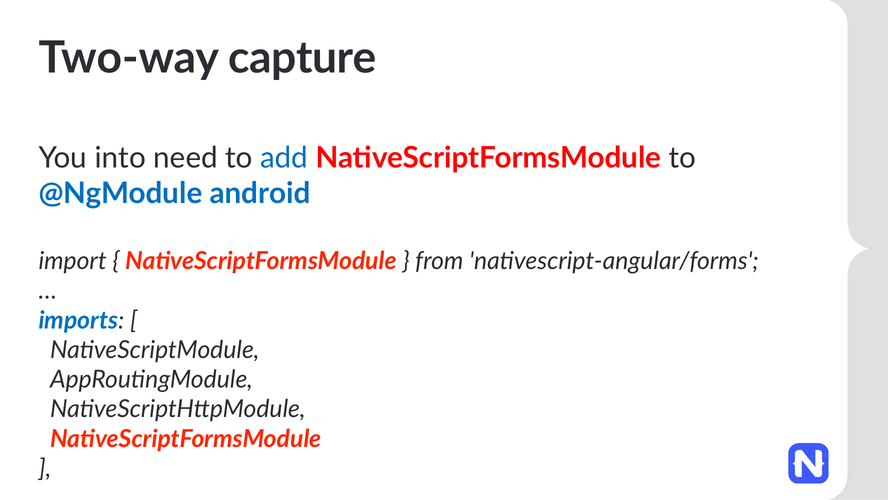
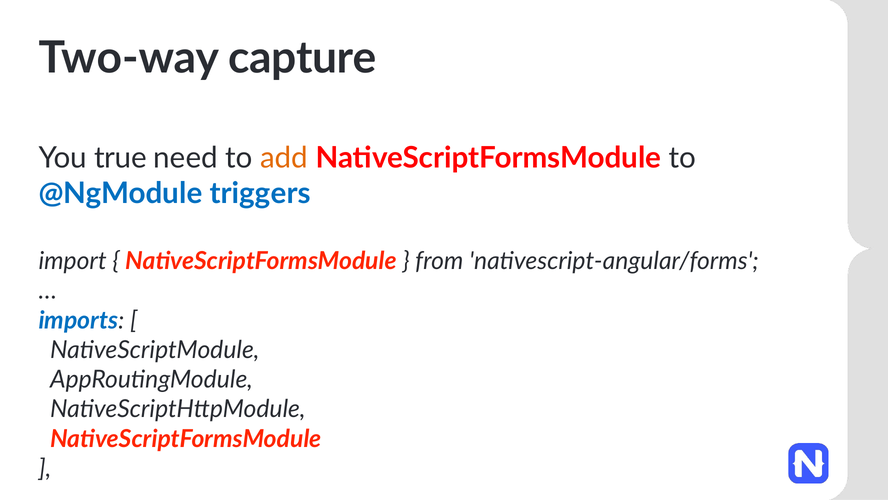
into: into -> true
add colour: blue -> orange
android: android -> triggers
